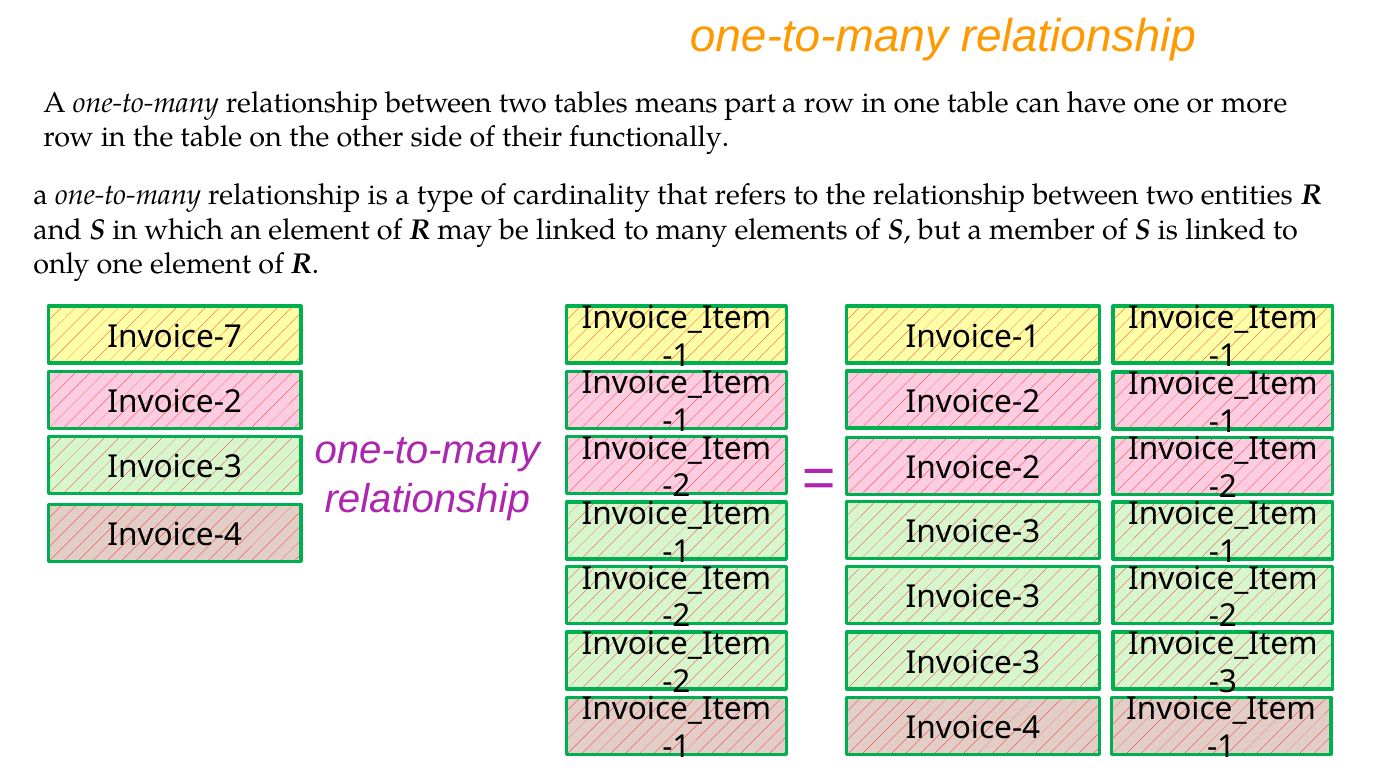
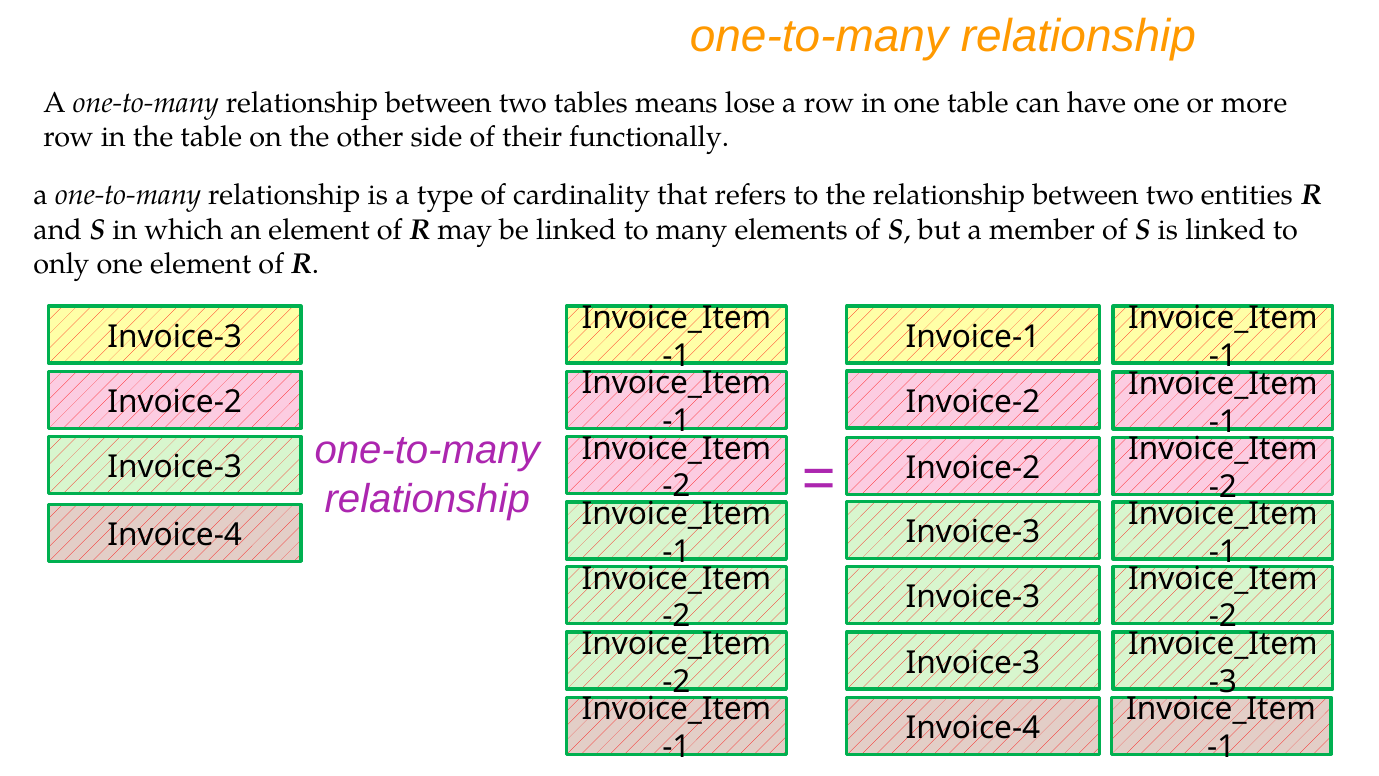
part: part -> lose
Invoice-7 at (175, 337): Invoice-7 -> Invoice-3
